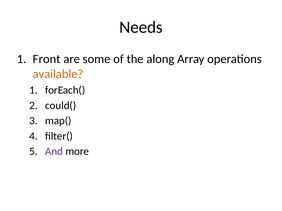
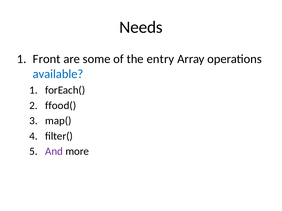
along: along -> entry
available colour: orange -> blue
could(: could( -> ffood(
